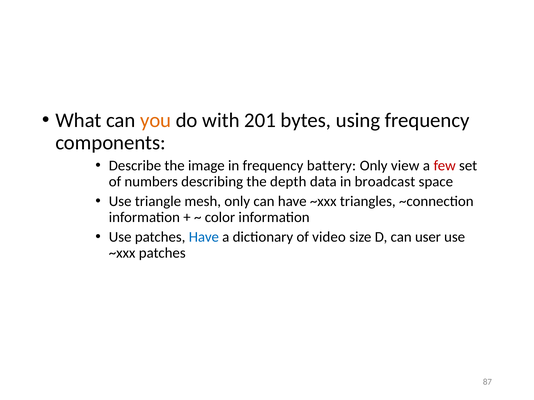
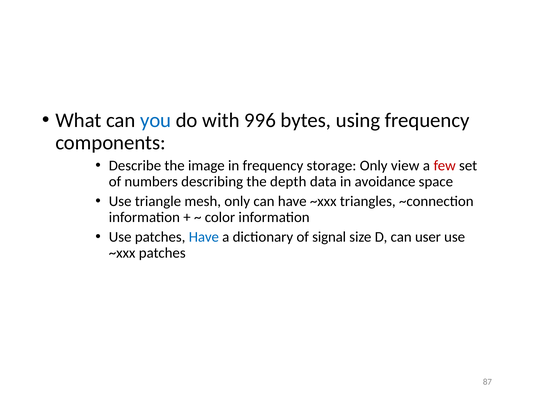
you colour: orange -> blue
201: 201 -> 996
battery: battery -> storage
broadcast: broadcast -> avoidance
video: video -> signal
